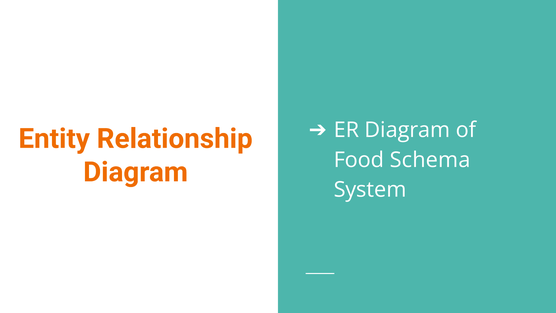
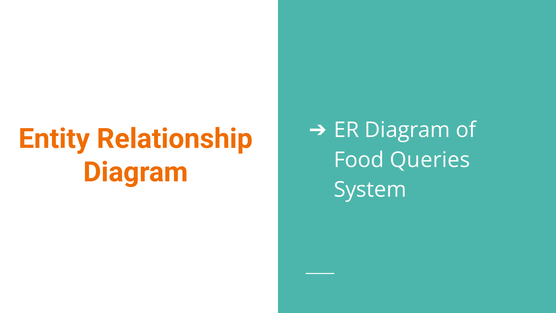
Schema: Schema -> Queries
